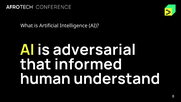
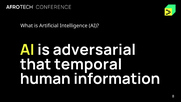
informed: informed -> temporal
understand: understand -> information
